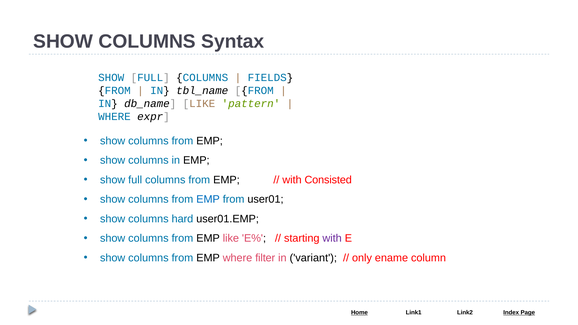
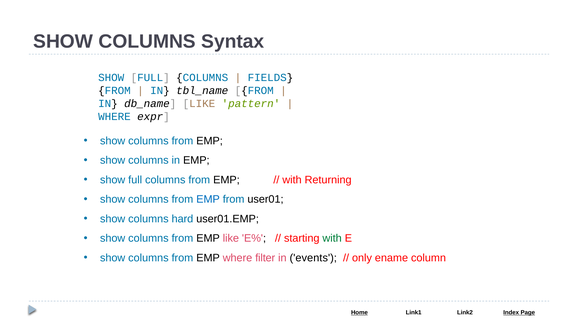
Consisted: Consisted -> Returning
with at (332, 238) colour: purple -> green
variant: variant -> events
